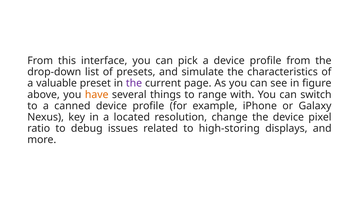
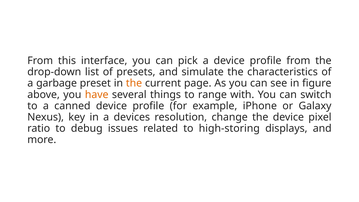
valuable: valuable -> garbage
the at (134, 83) colour: purple -> orange
located: located -> devices
